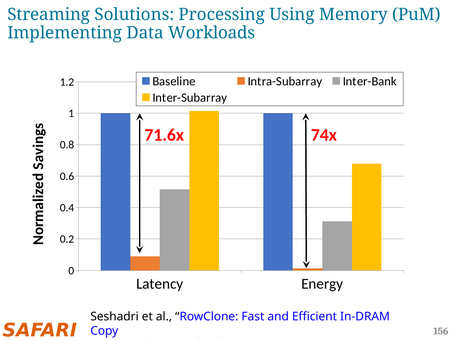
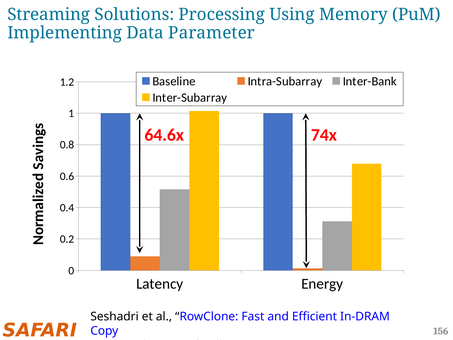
Workloads: Workloads -> Parameter
71.6x: 71.6x -> 64.6x
